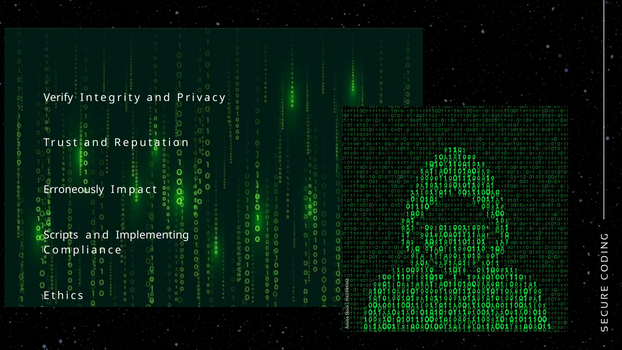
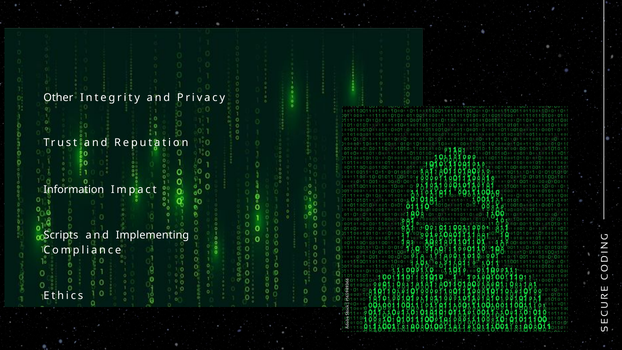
Verify: Verify -> Other
Erroneously: Erroneously -> Information
